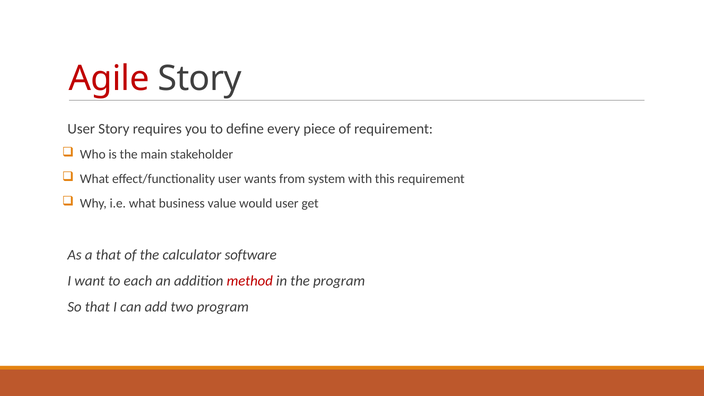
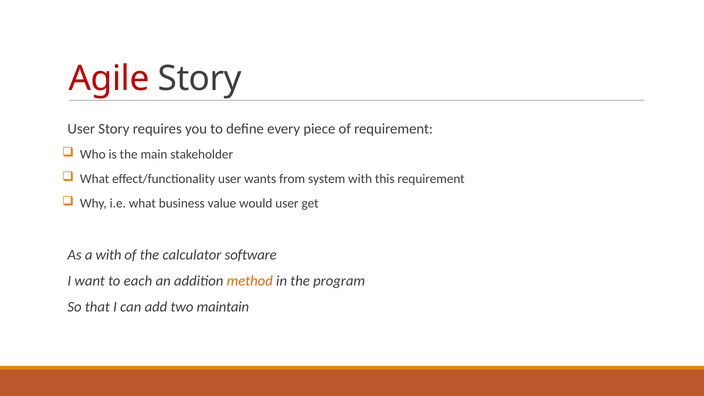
a that: that -> with
method colour: red -> orange
two program: program -> maintain
